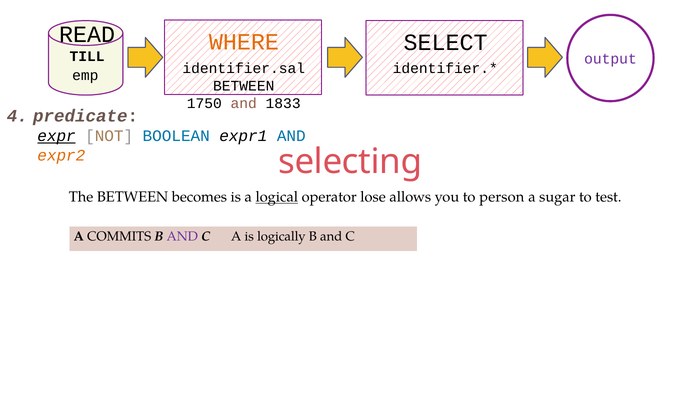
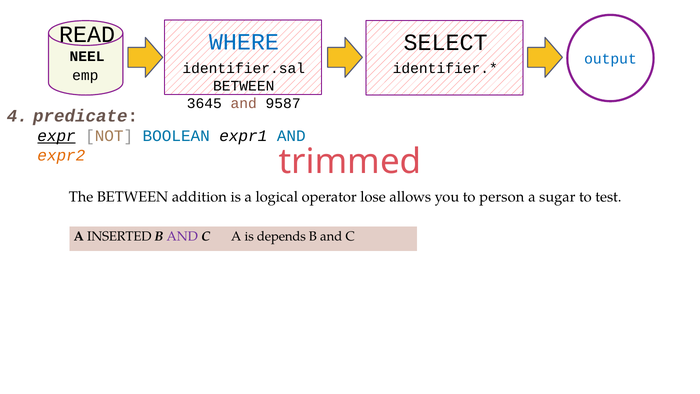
WHERE colour: orange -> blue
TILL: TILL -> NEEL
output colour: purple -> blue
1750: 1750 -> 3645
1833: 1833 -> 9587
selecting: selecting -> trimmed
becomes: becomes -> addition
logical underline: present -> none
COMMITS: COMMITS -> INSERTED
logically: logically -> depends
